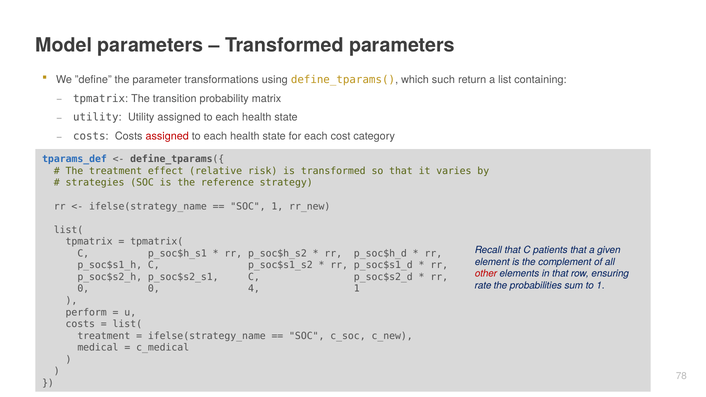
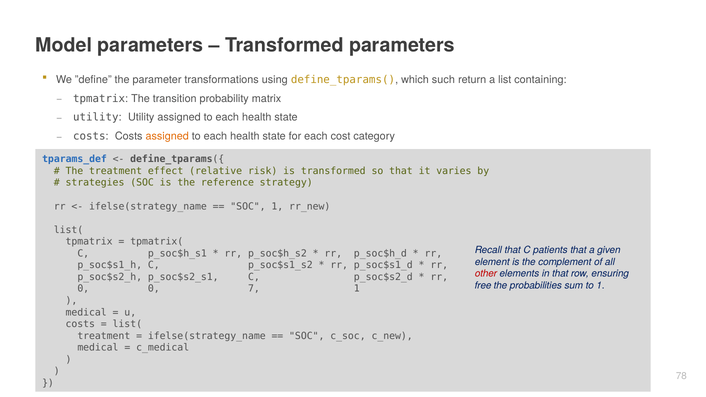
assigned at (167, 136) colour: red -> orange
rate: rate -> free
4: 4 -> 7
perform at (86, 312): perform -> medical
